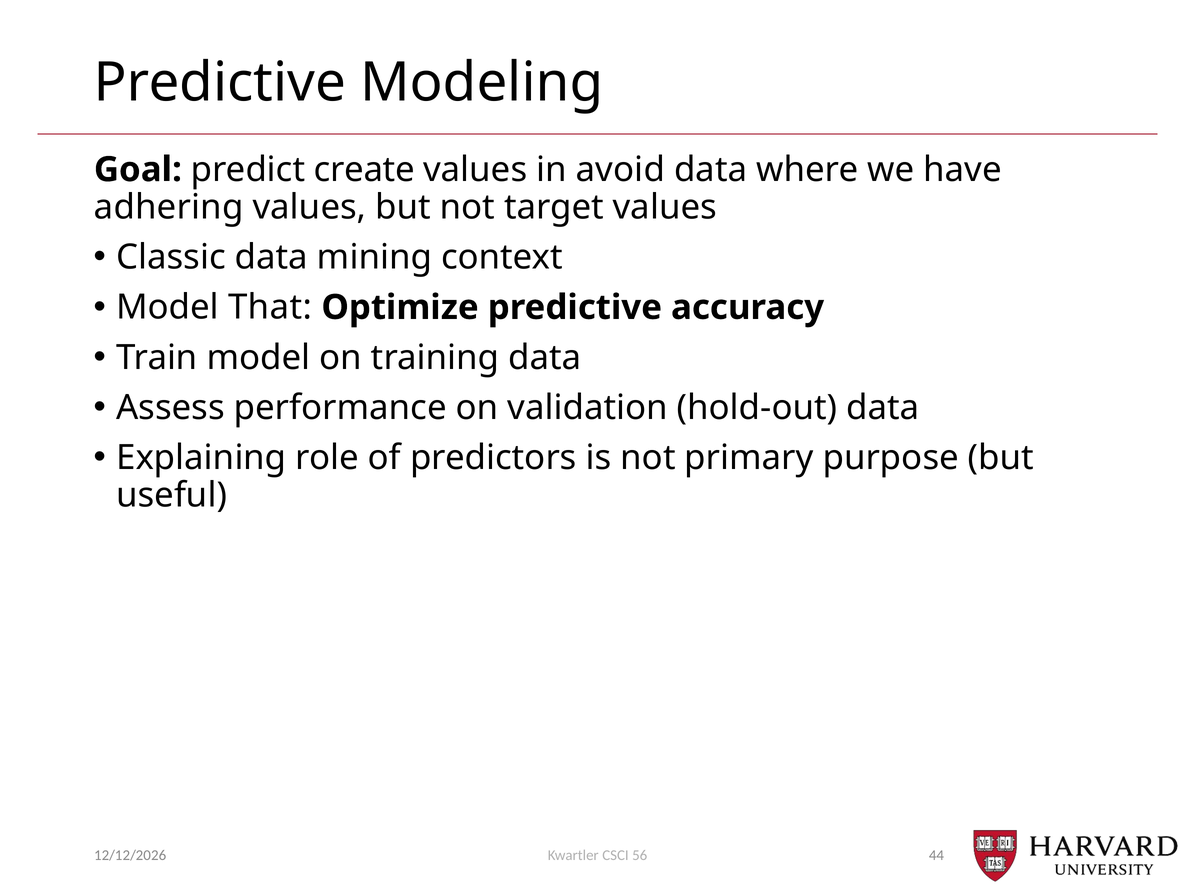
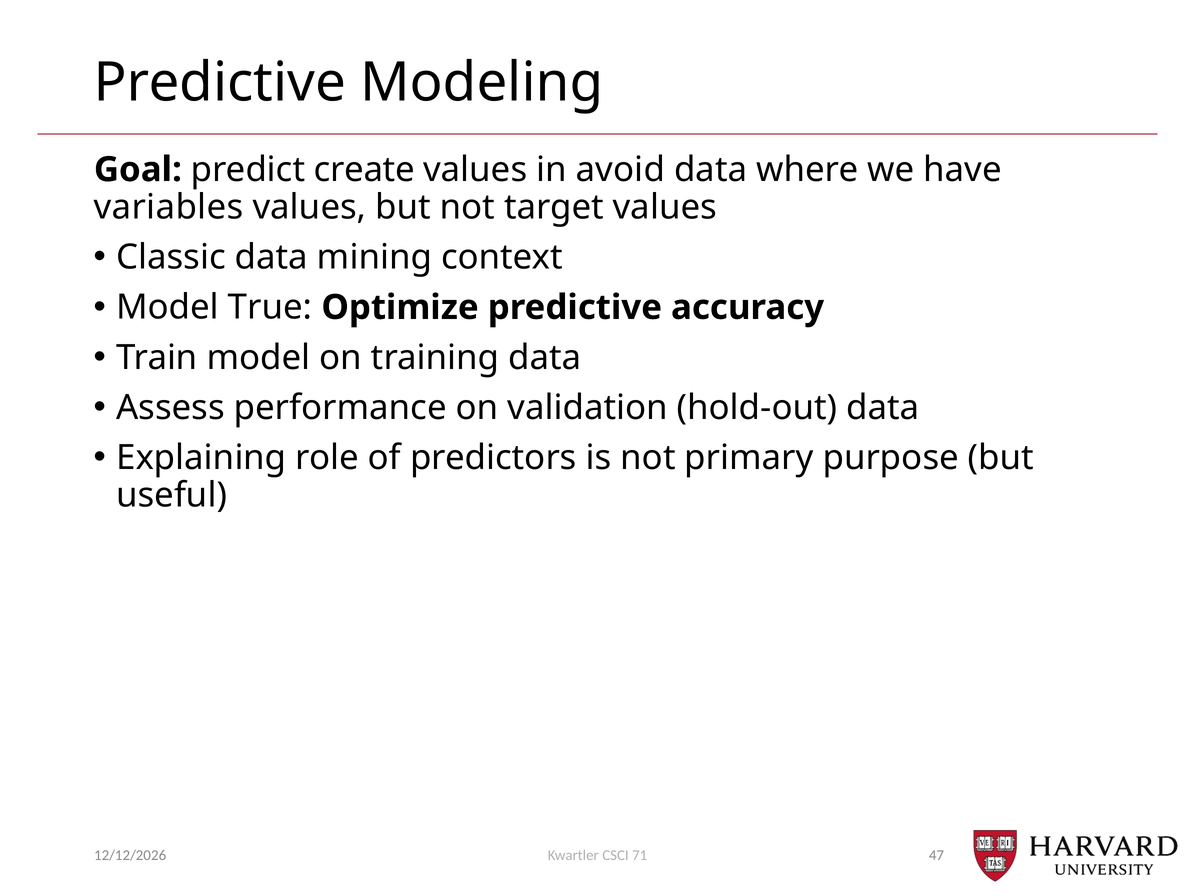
adhering: adhering -> variables
That: That -> True
44: 44 -> 47
56: 56 -> 71
